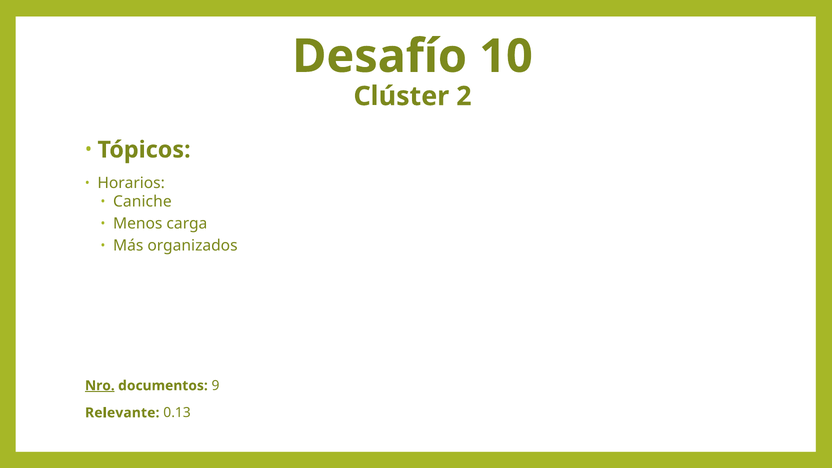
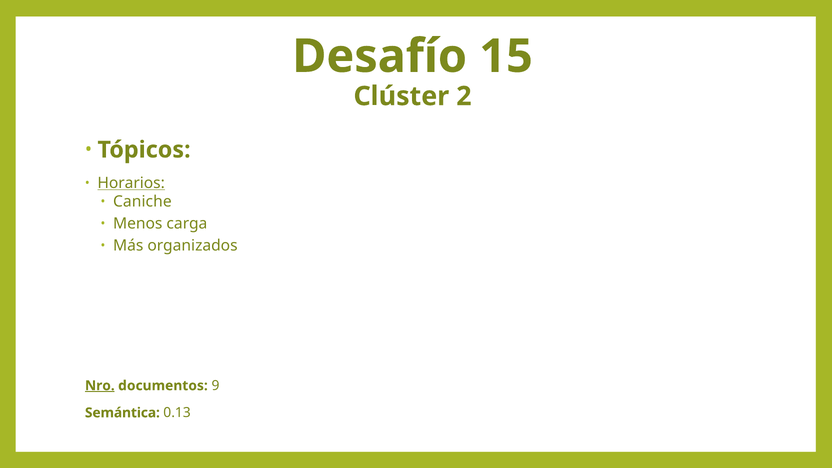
10: 10 -> 15
Horarios underline: none -> present
Relevante: Relevante -> Semántica
